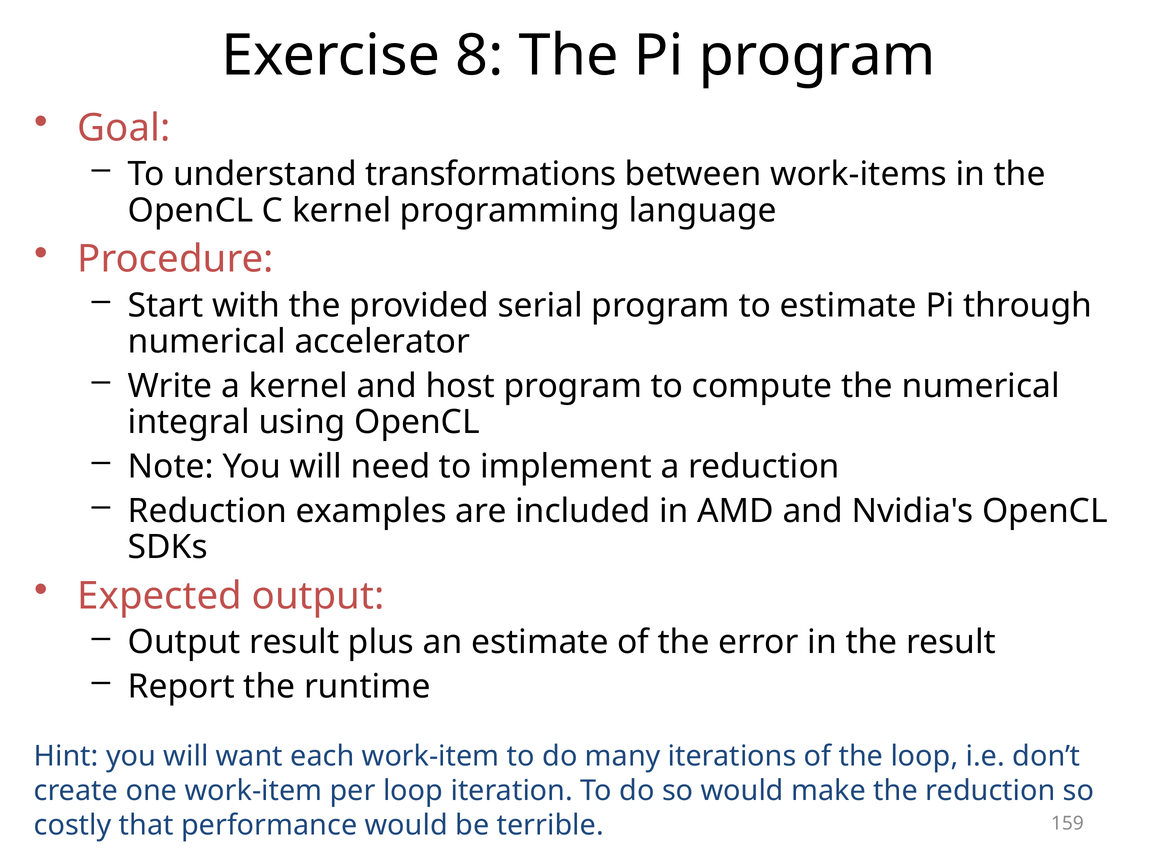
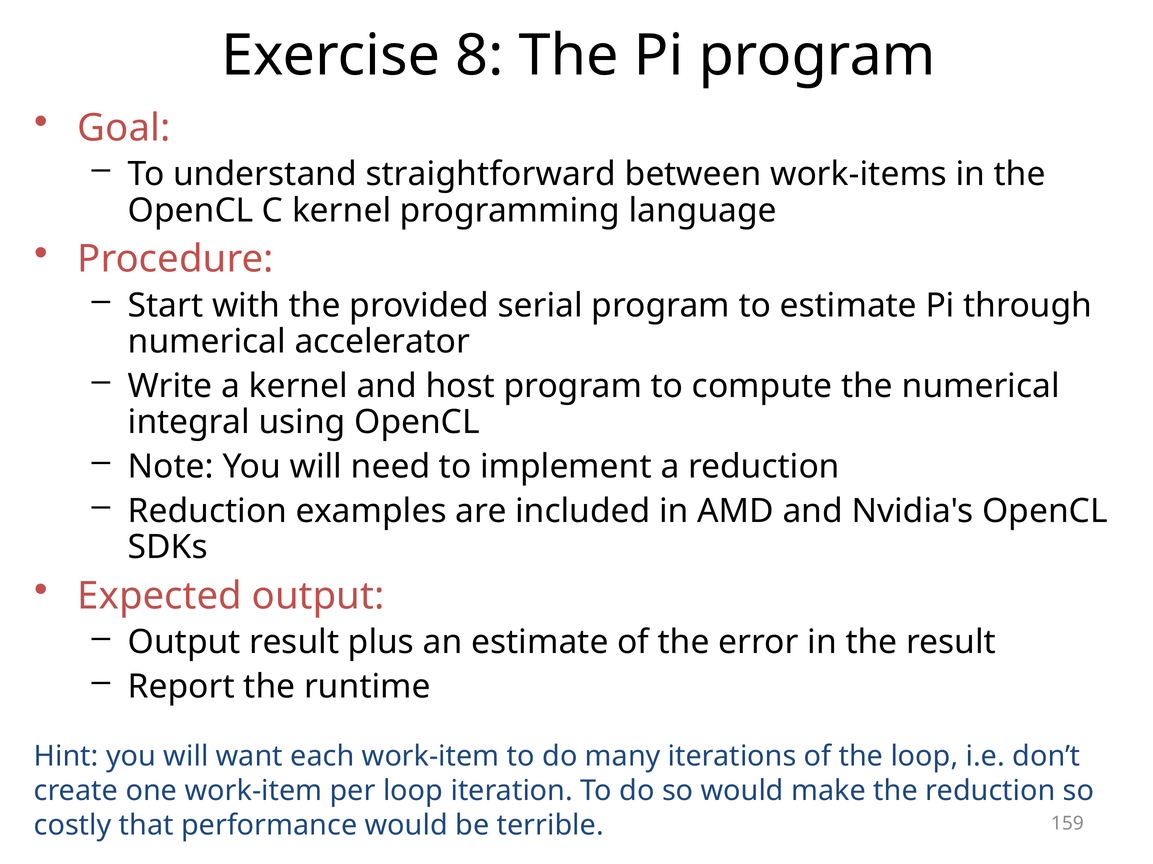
transformations: transformations -> straightforward
